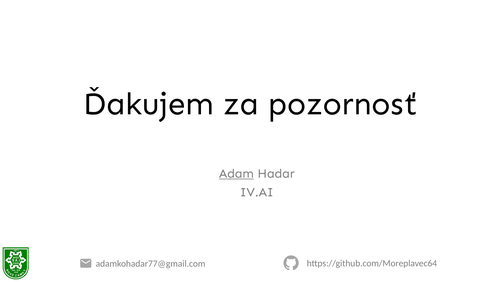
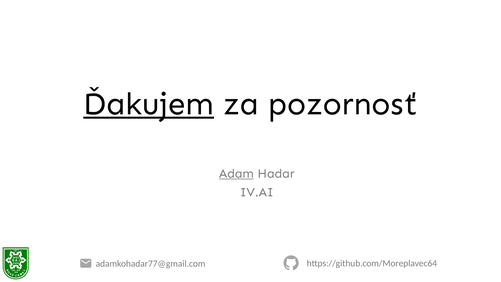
Ďakujem underline: none -> present
